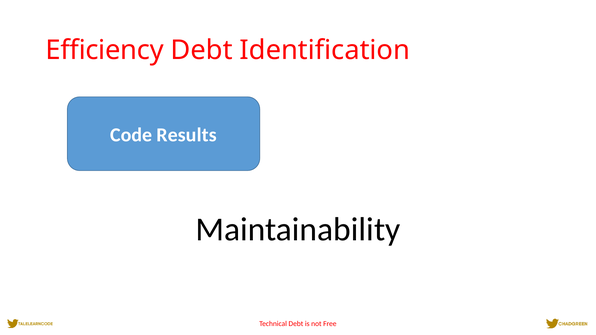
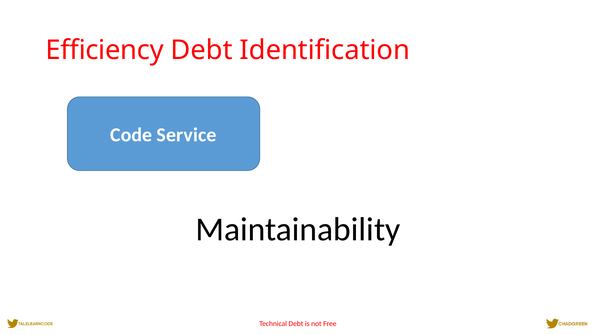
Results: Results -> Service
